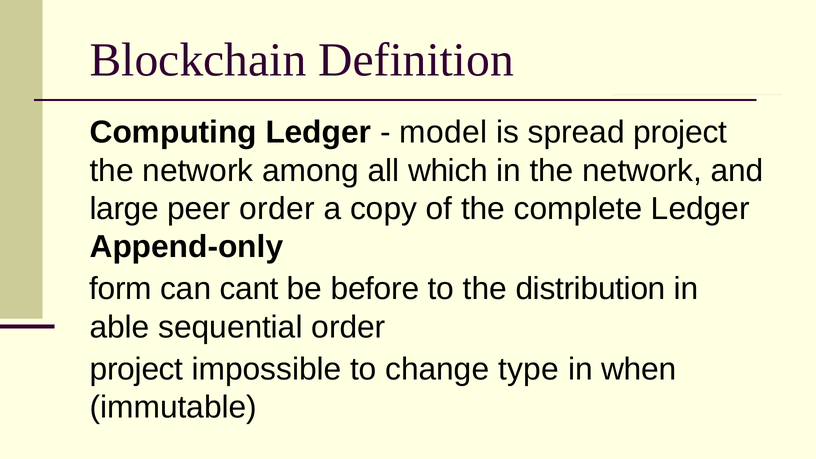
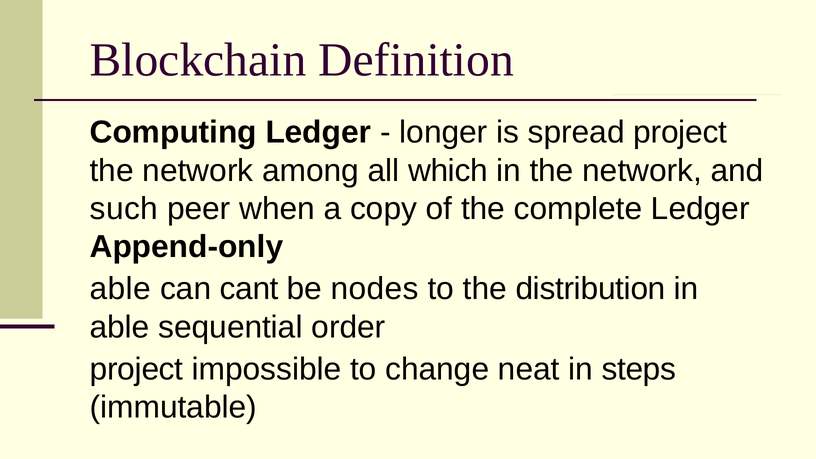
model: model -> longer
large: large -> such
peer order: order -> when
form at (121, 289): form -> able
before: before -> nodes
type: type -> neat
when: when -> steps
